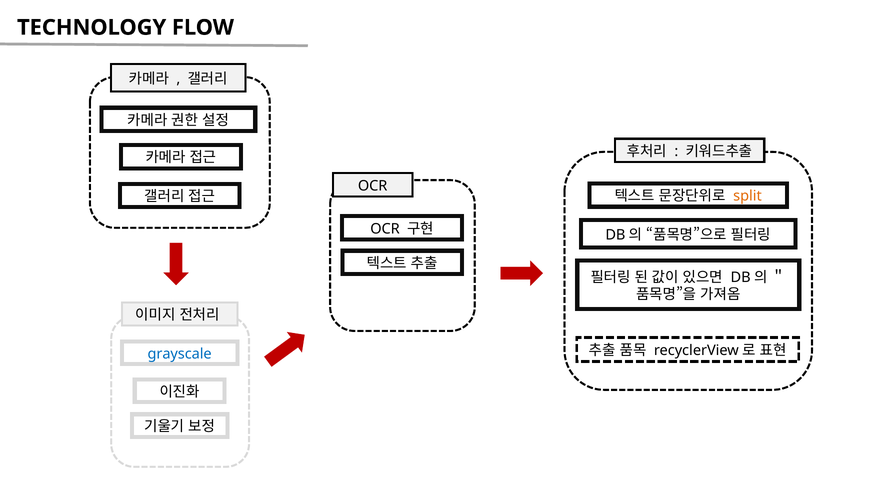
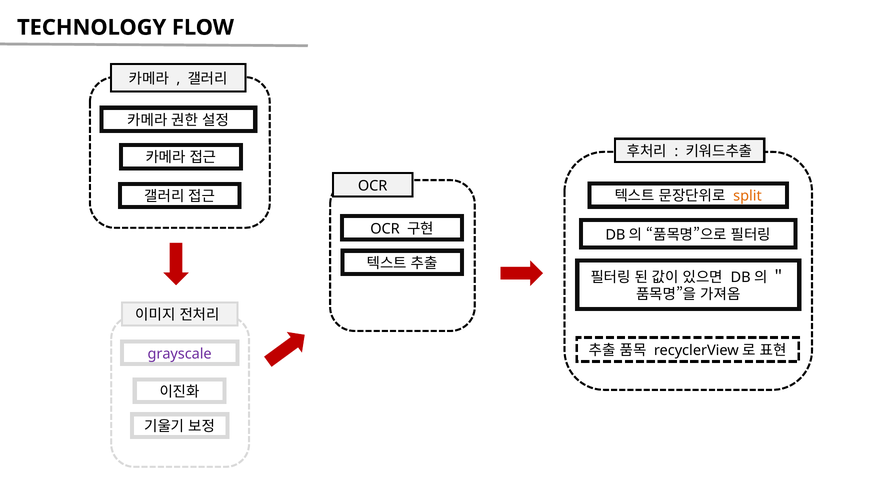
grayscale colour: blue -> purple
